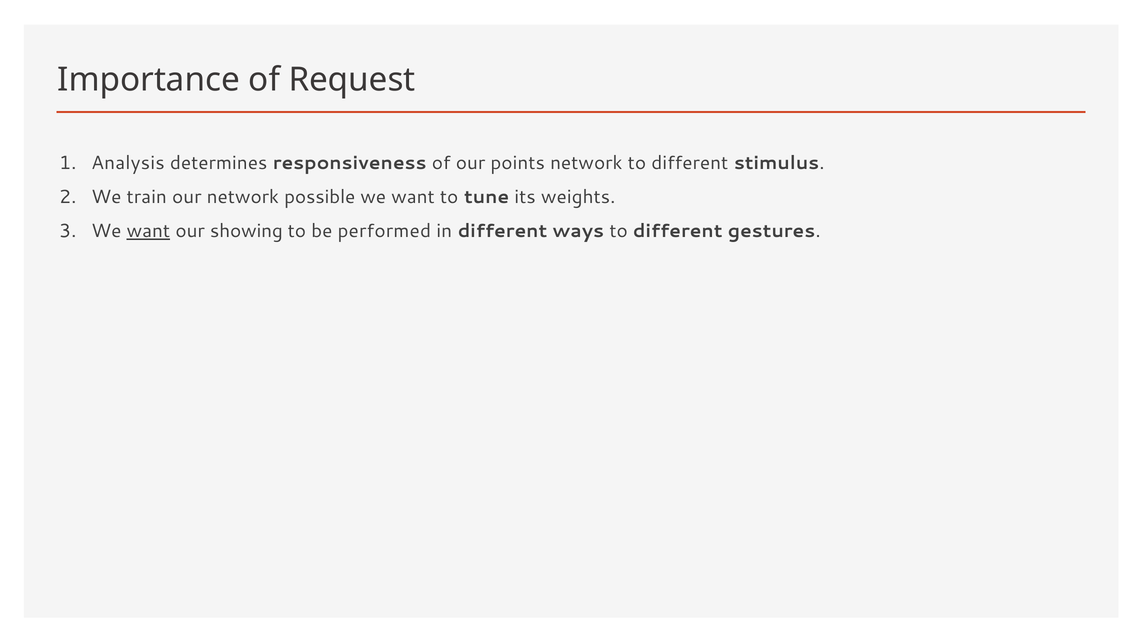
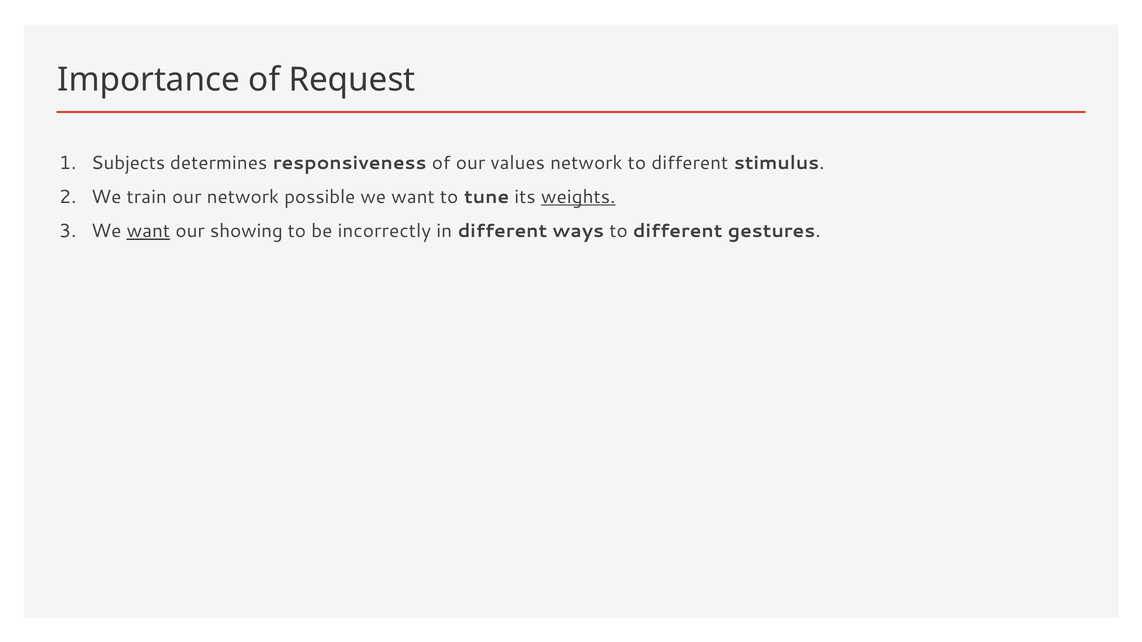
Analysis: Analysis -> Subjects
points: points -> values
weights underline: none -> present
performed: performed -> incorrectly
